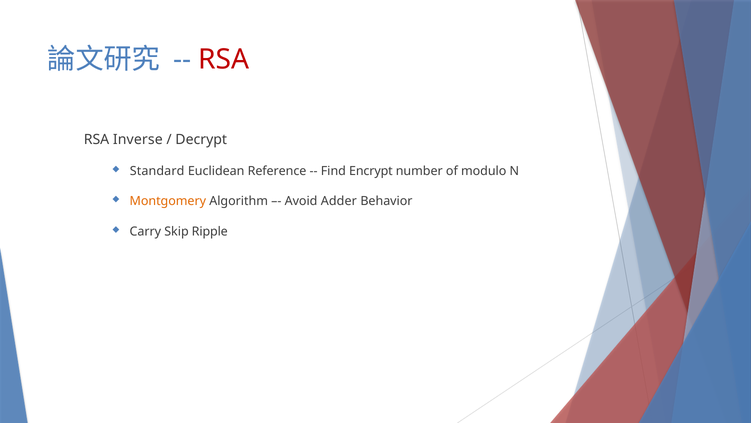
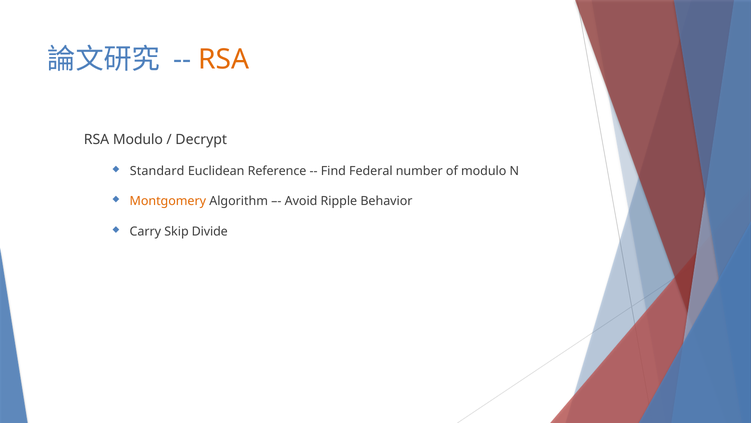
RSA at (224, 59) colour: red -> orange
RSA Inverse: Inverse -> Modulo
Encrypt: Encrypt -> Federal
Adder: Adder -> Ripple
Ripple: Ripple -> Divide
